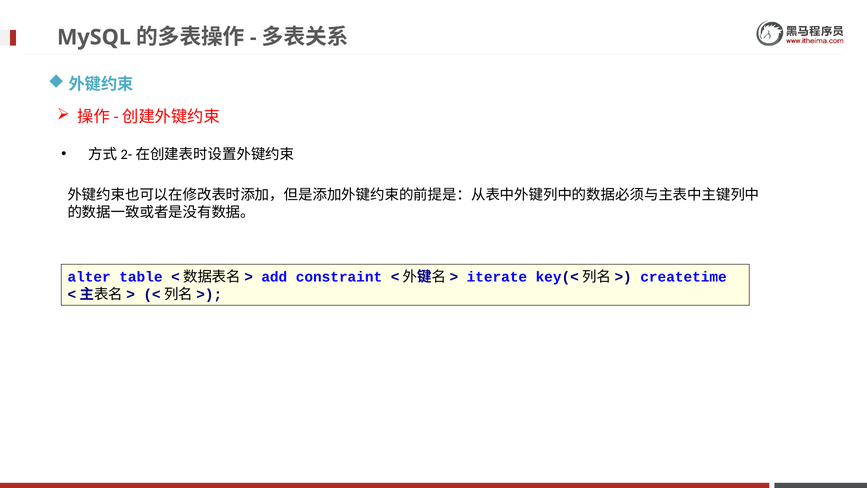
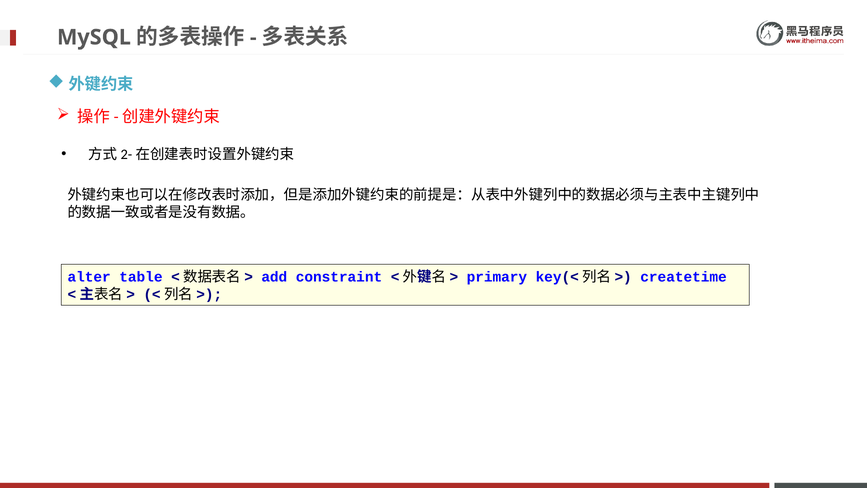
iterate: iterate -> primary
